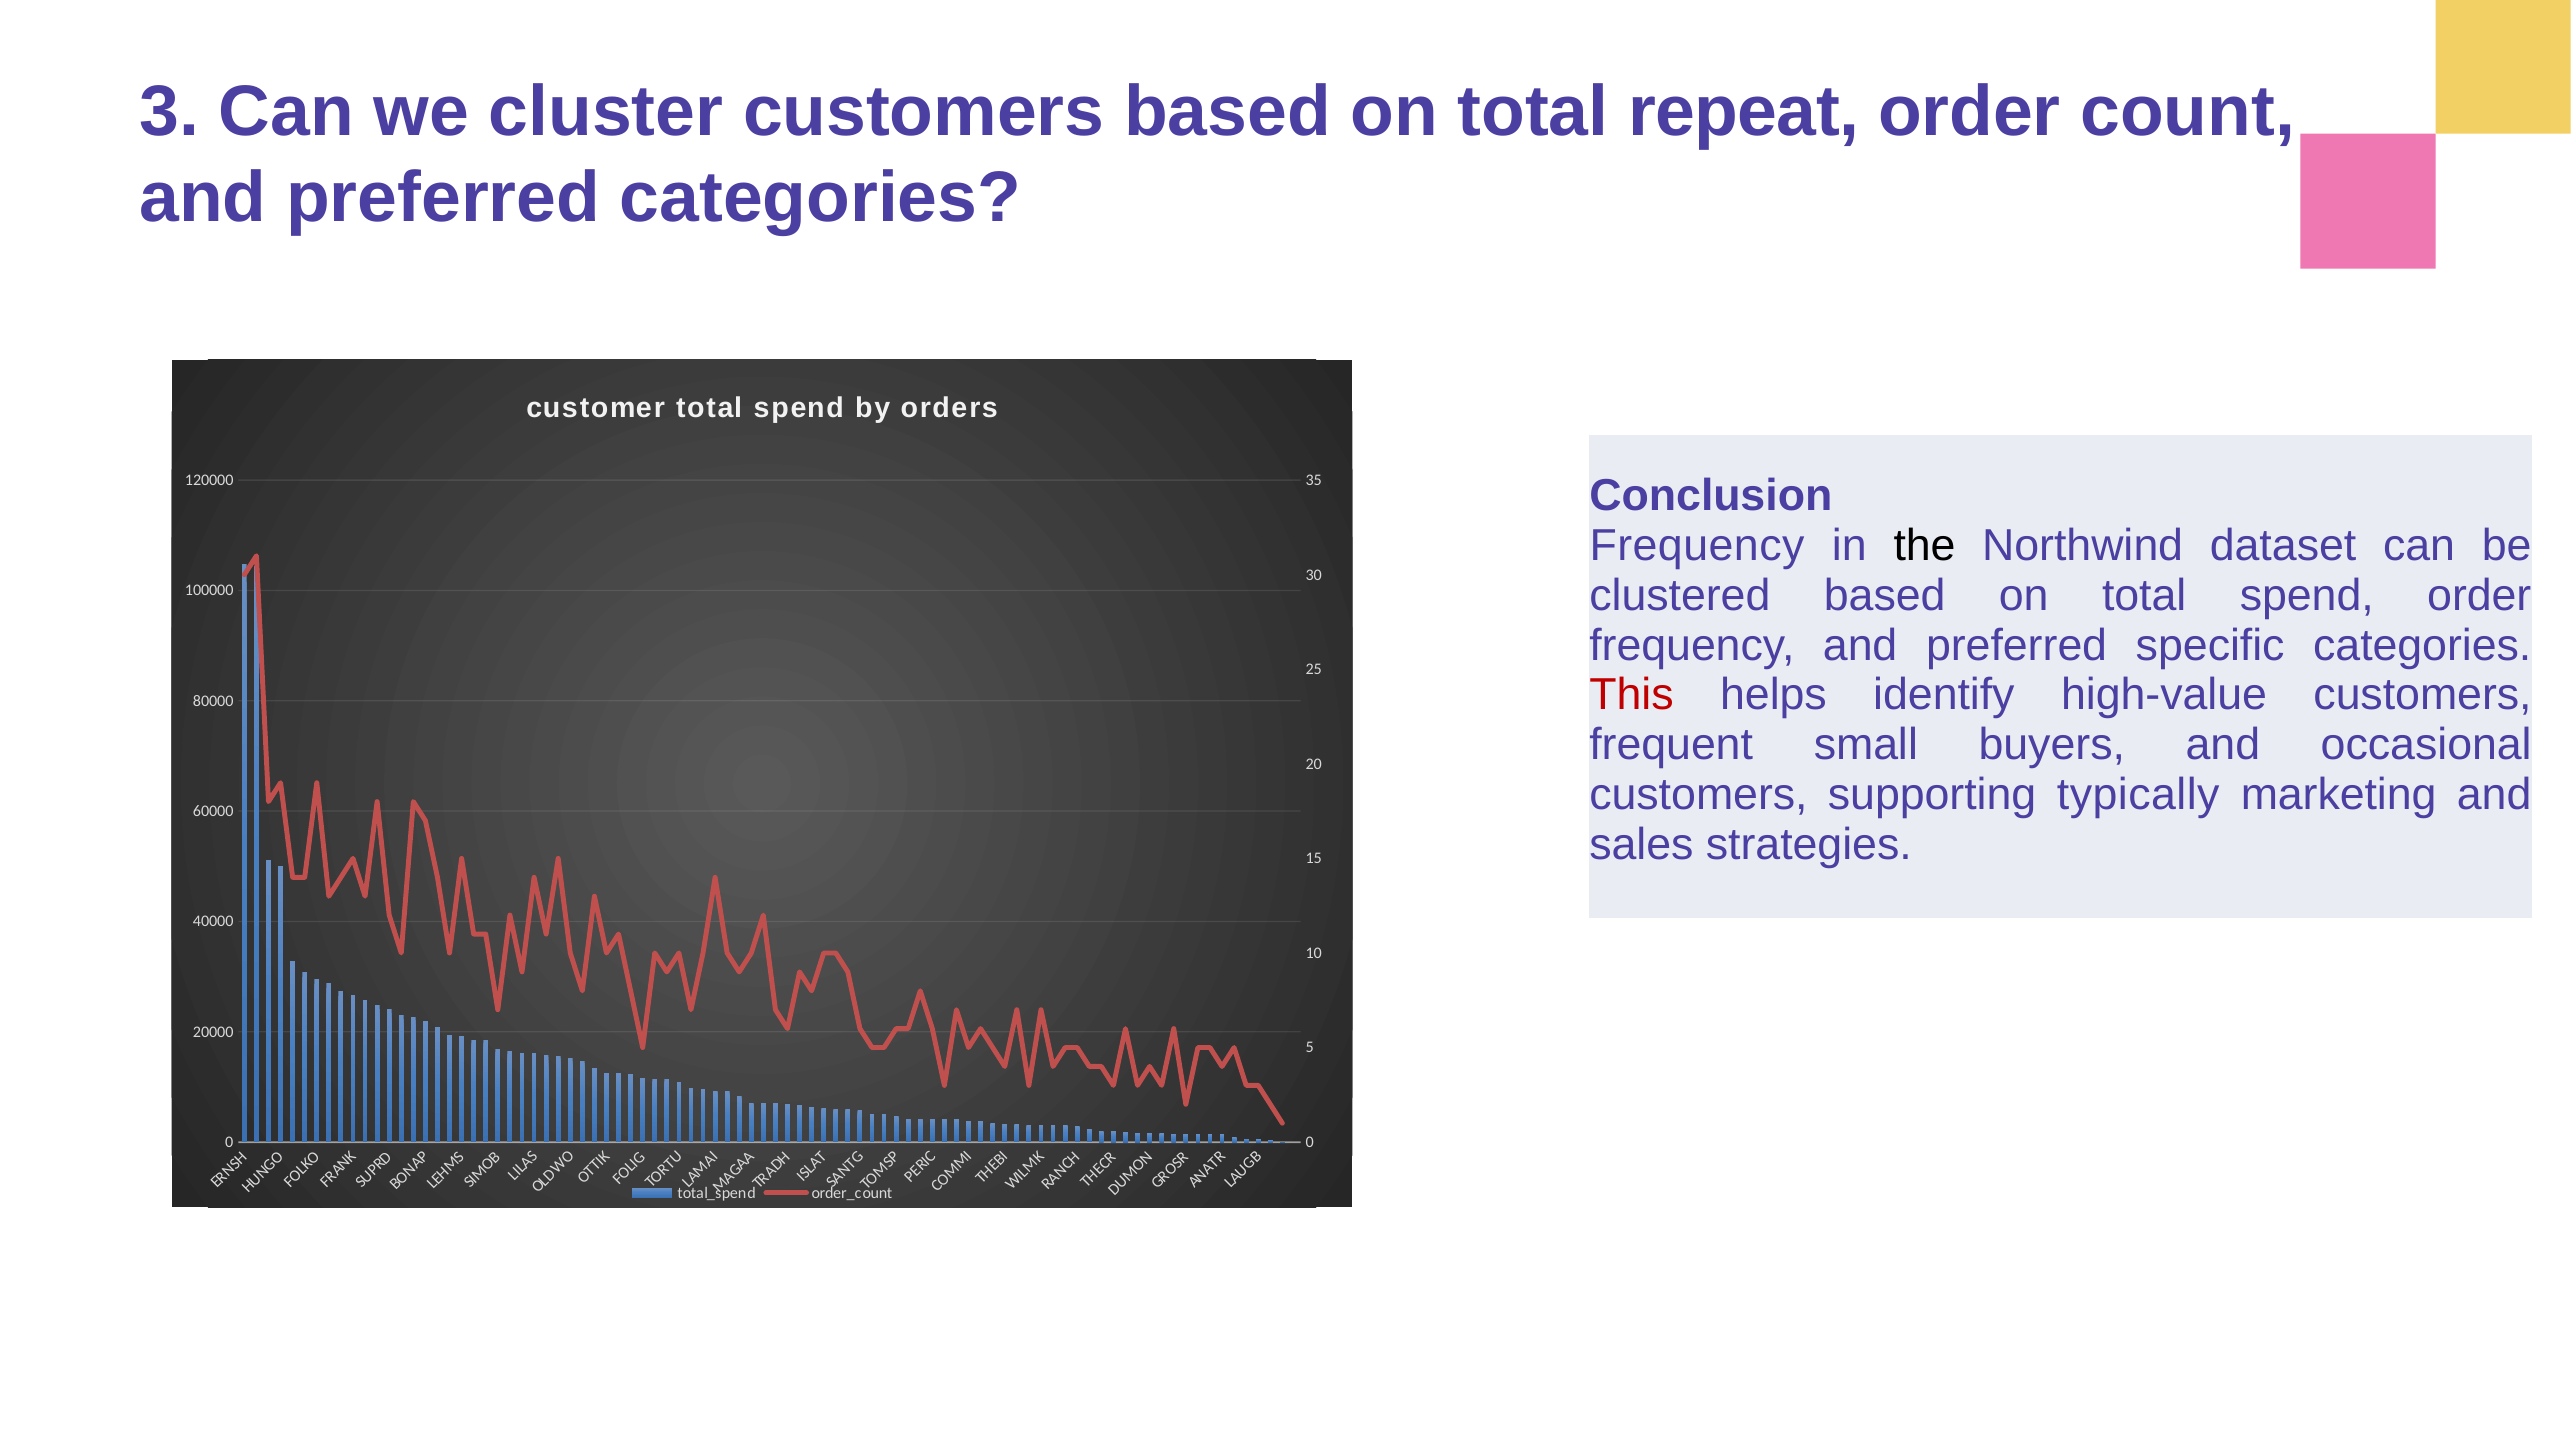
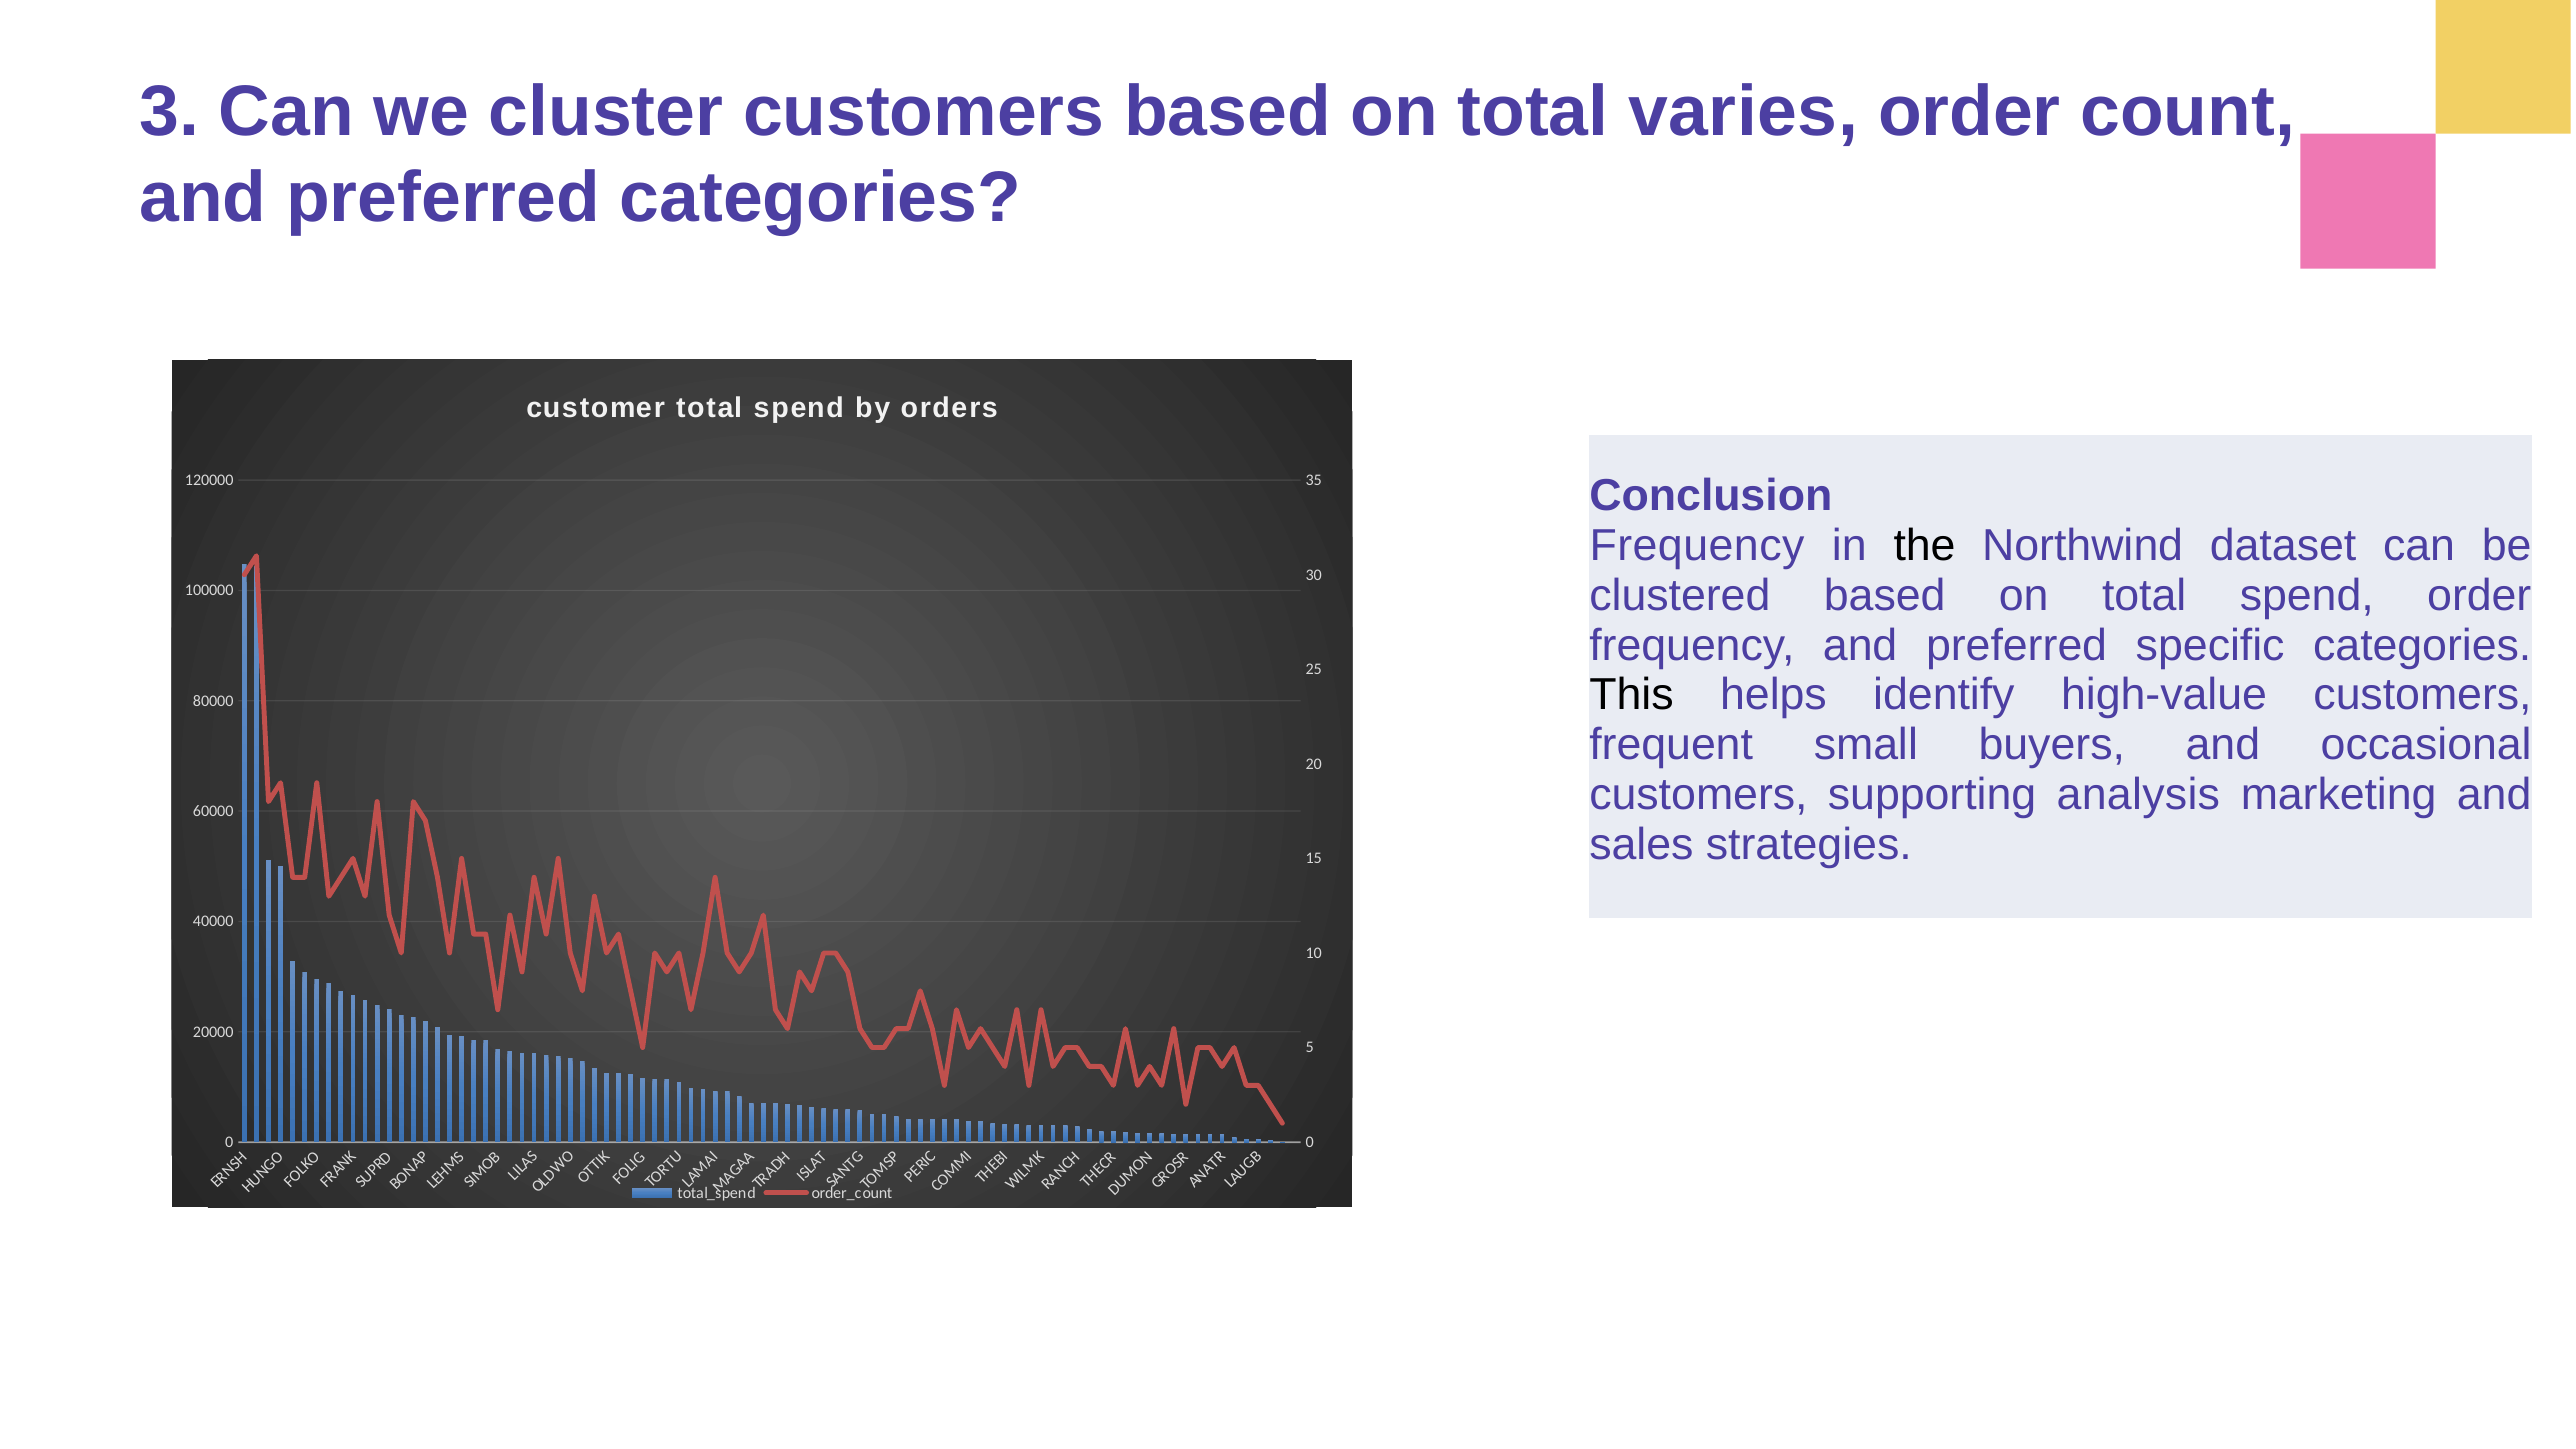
repeat: repeat -> varies
This colour: red -> black
typically: typically -> analysis
